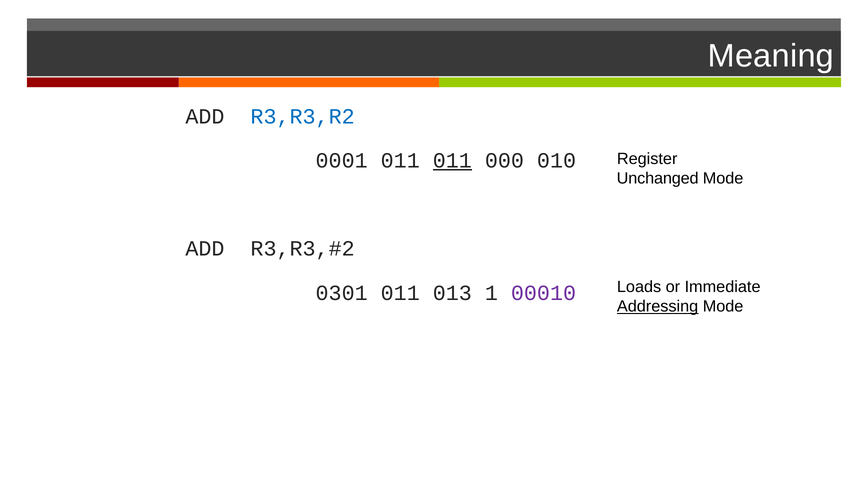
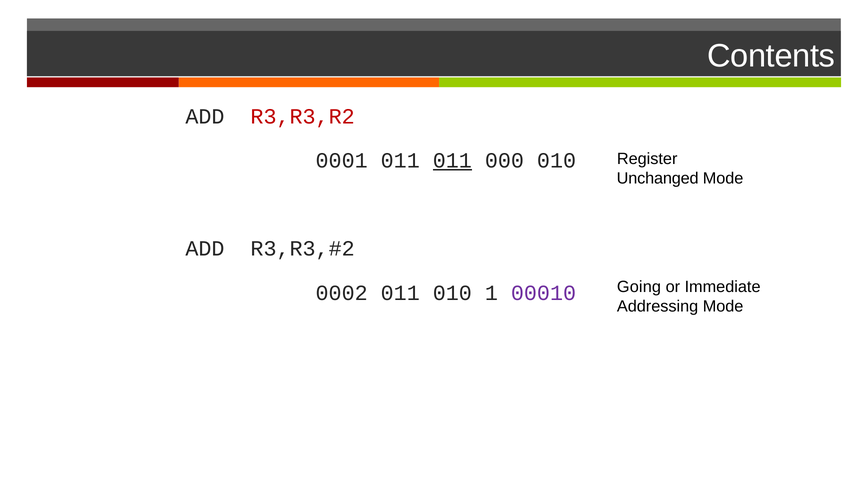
Meaning: Meaning -> Contents
R3,R3,R2 colour: blue -> red
Loads: Loads -> Going
0301: 0301 -> 0002
011 013: 013 -> 010
Addressing underline: present -> none
